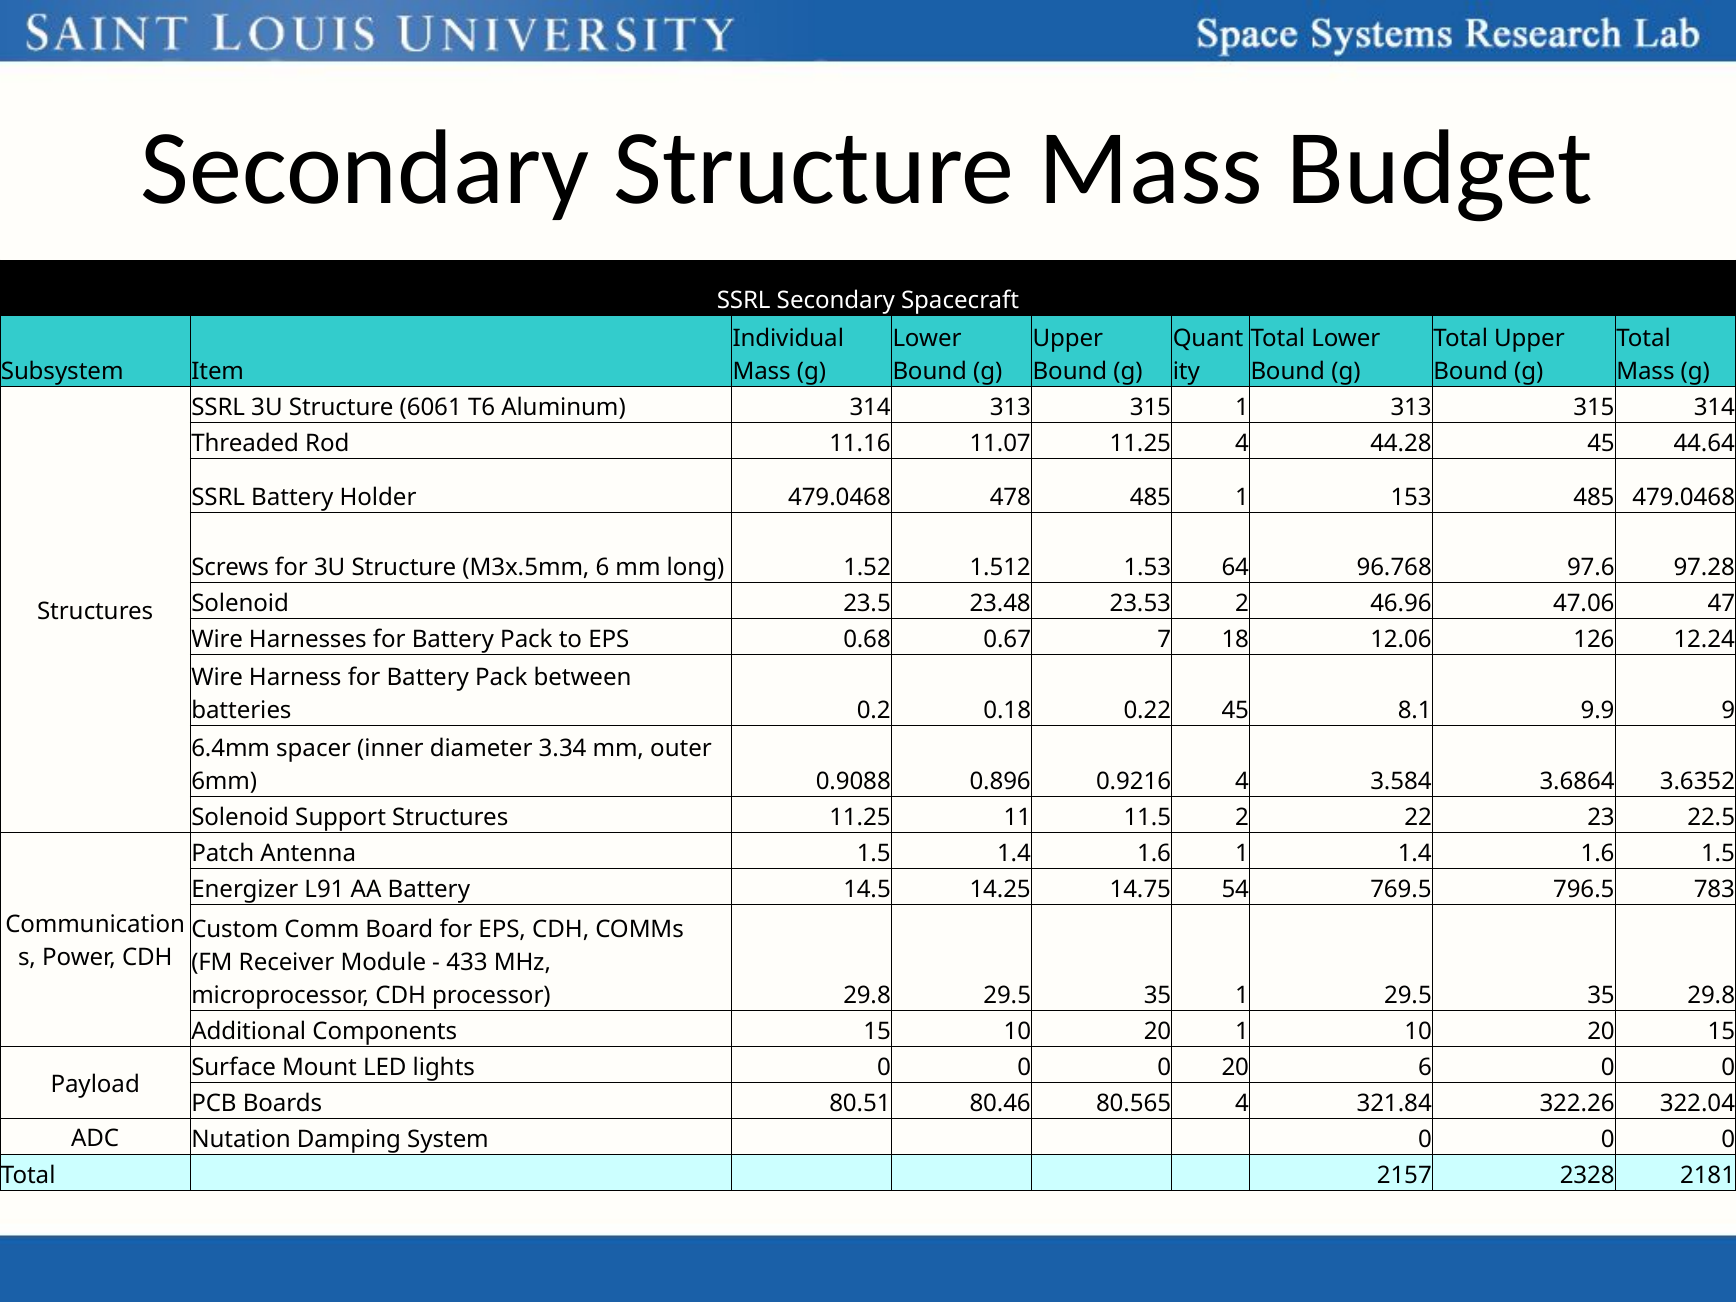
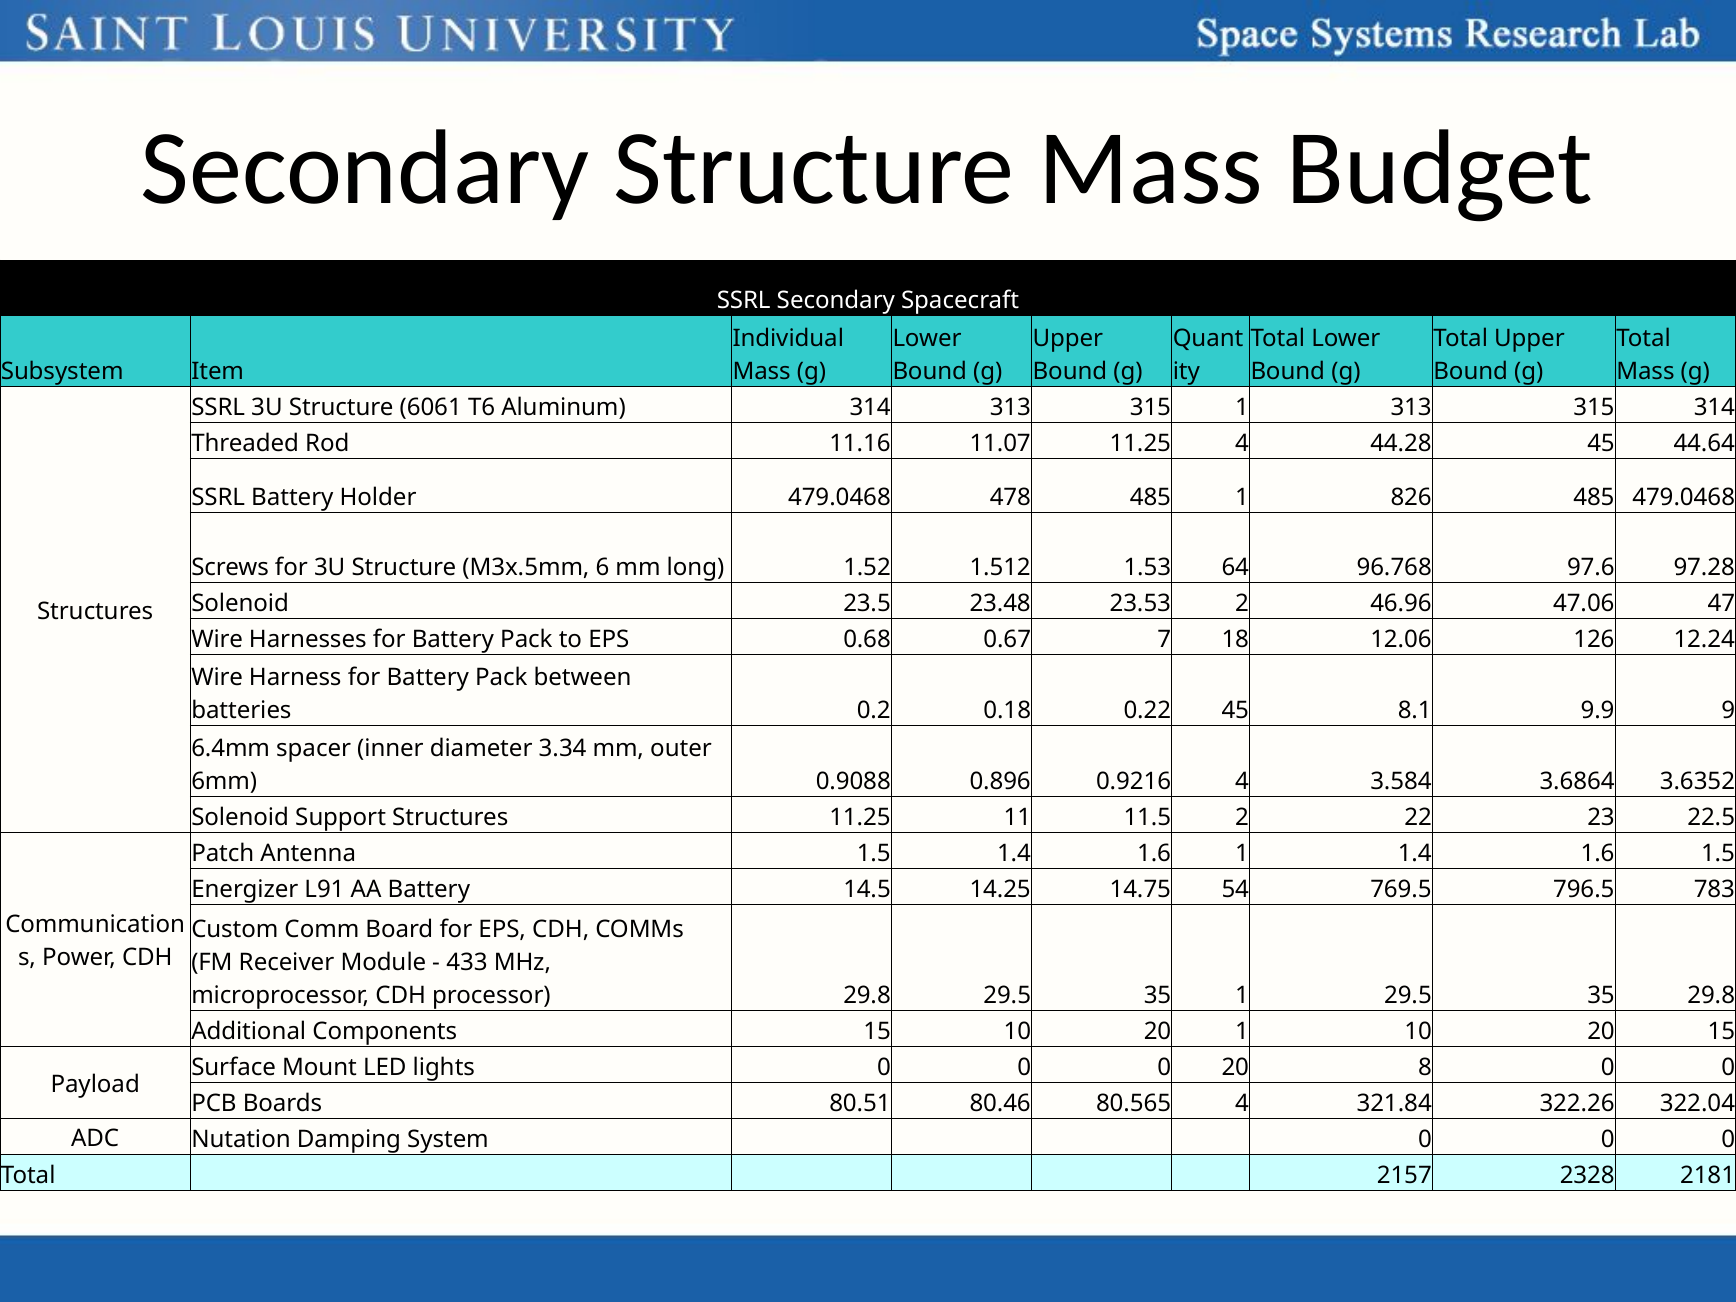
153: 153 -> 826
20 6: 6 -> 8
